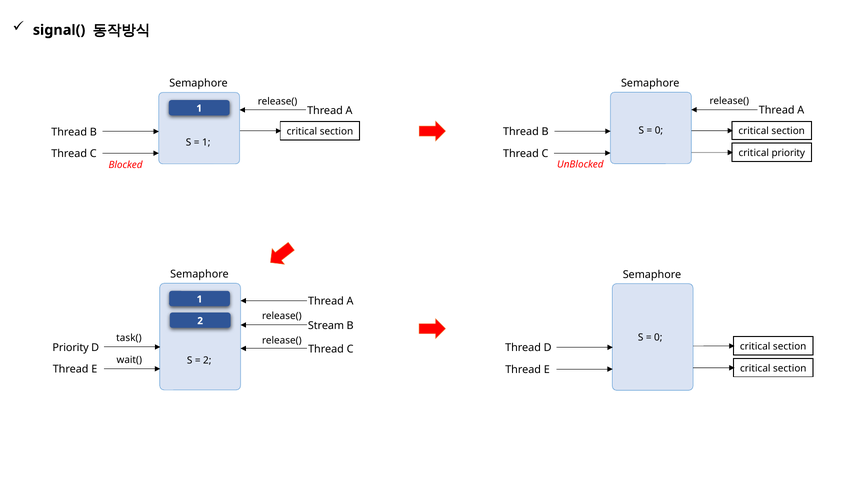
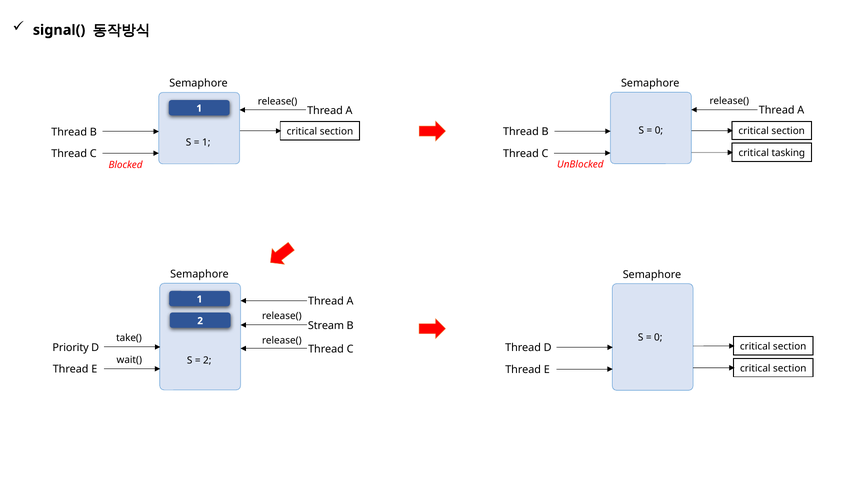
critical priority: priority -> tasking
task(: task( -> take(
